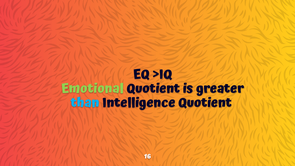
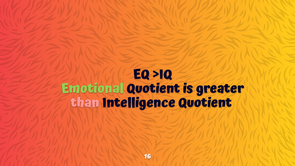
than colour: light blue -> pink
